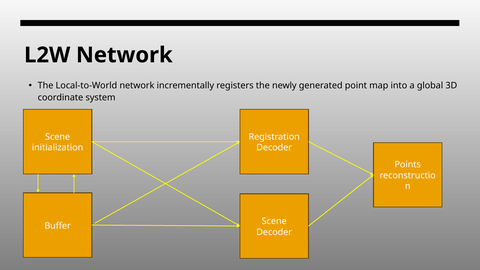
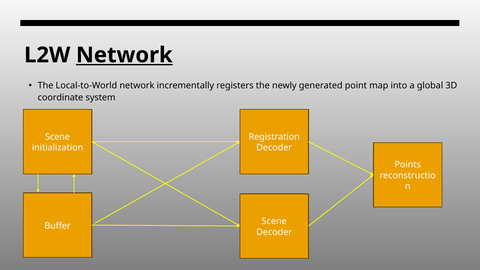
Network at (124, 55) underline: none -> present
